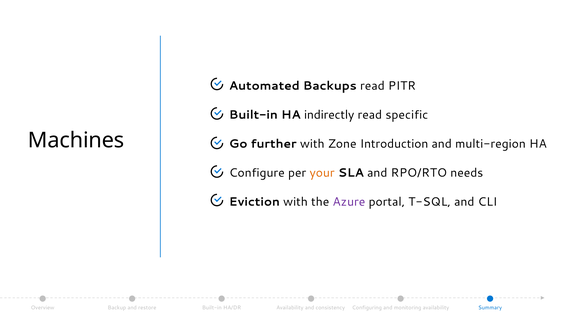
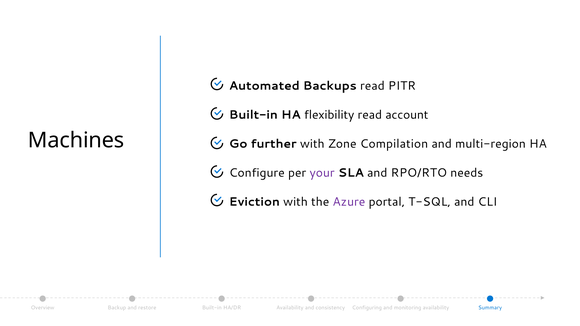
indirectly: indirectly -> flexibility
specific: specific -> account
Introduction: Introduction -> Compilation
your colour: orange -> purple
